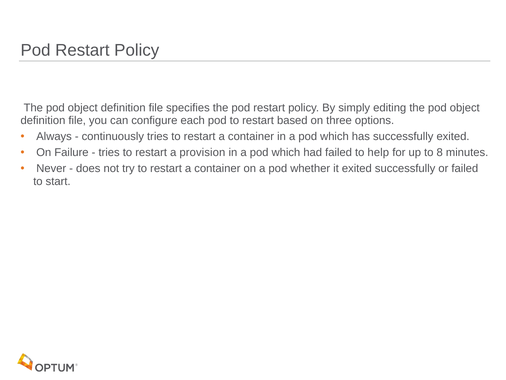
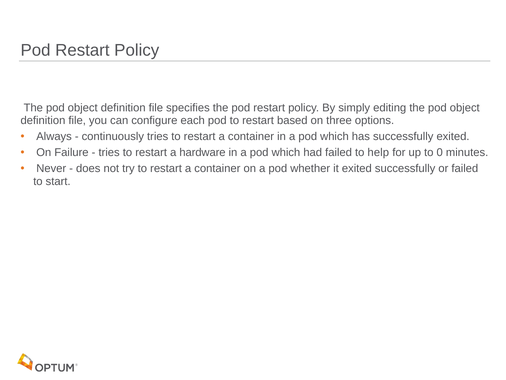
provision: provision -> hardware
8: 8 -> 0
